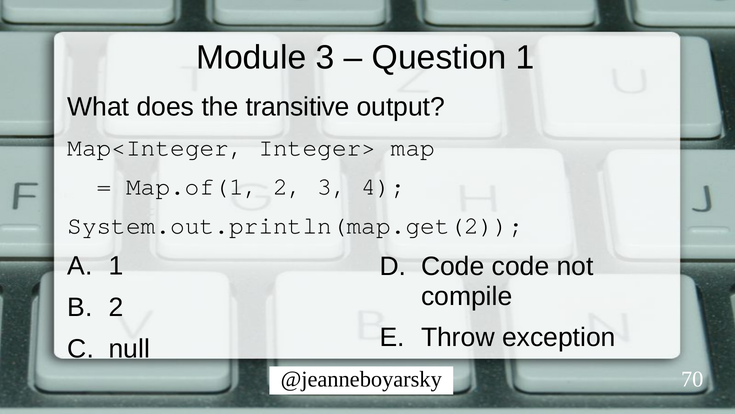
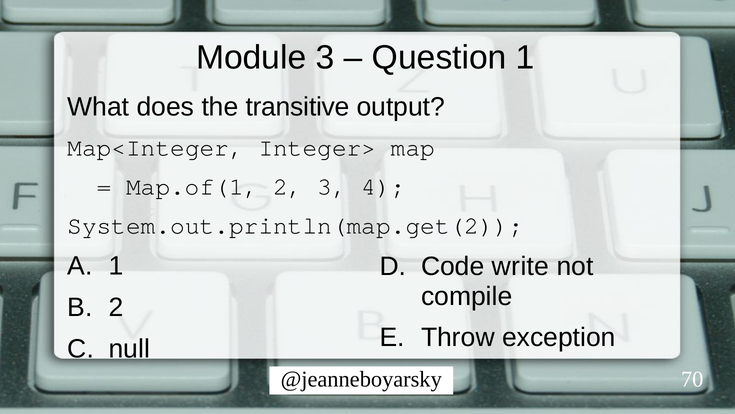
Code code: code -> write
